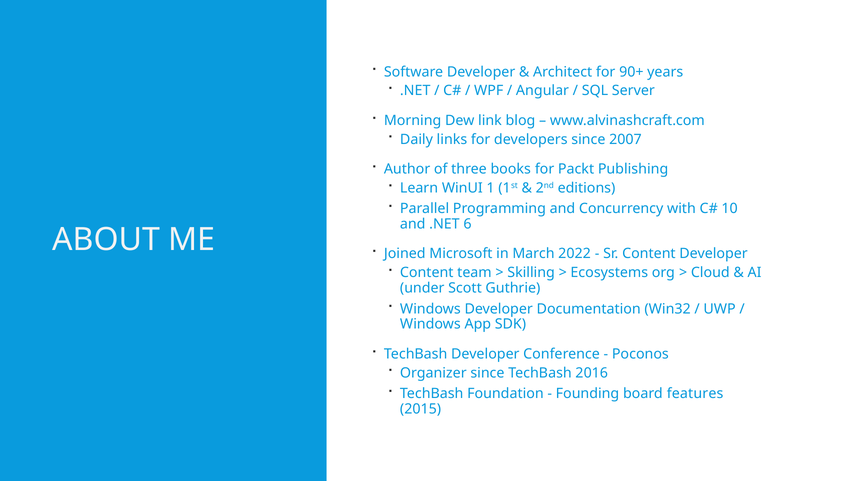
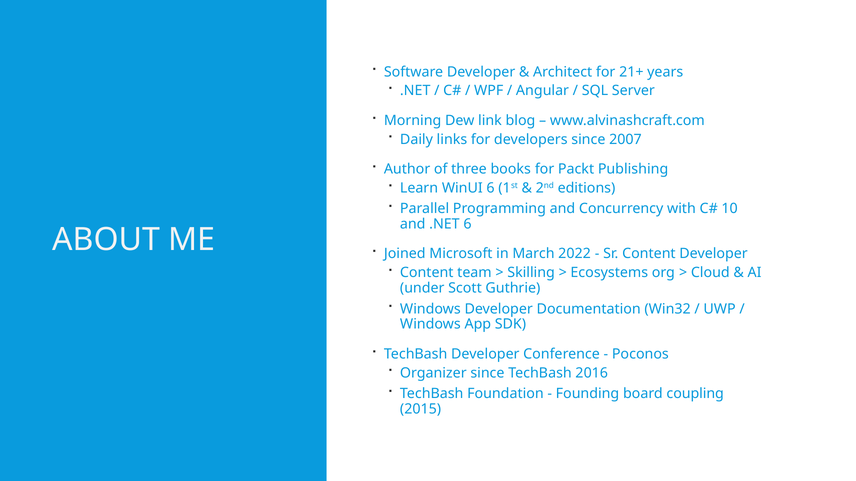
90+: 90+ -> 21+
WinUI 1: 1 -> 6
features: features -> coupling
